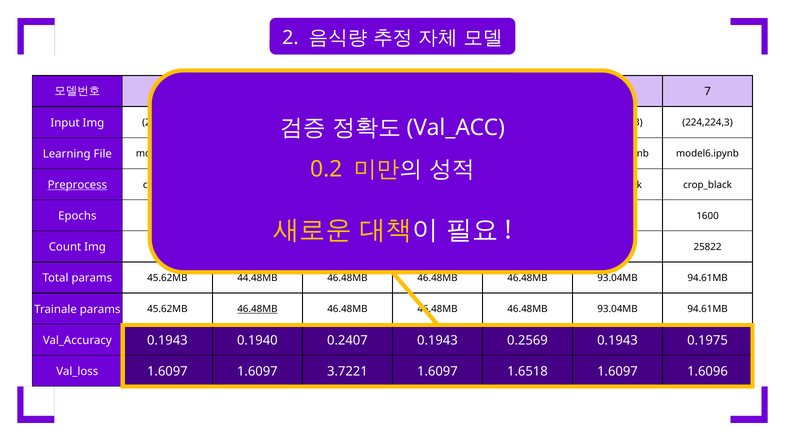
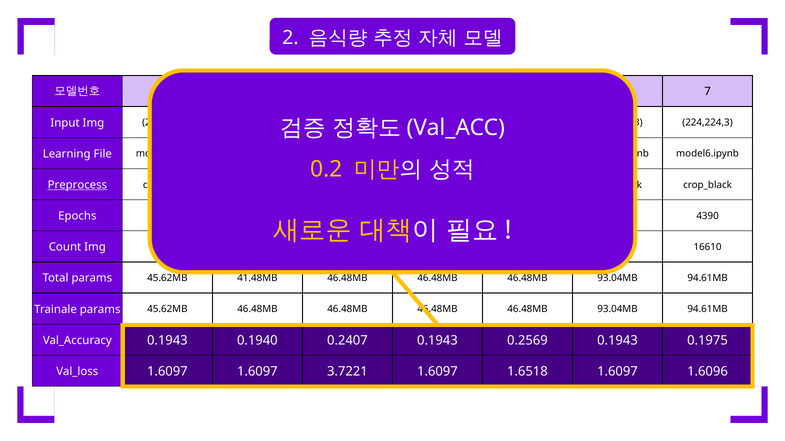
1600: 1600 -> 4390
25822: 25822 -> 16610
44.48MB: 44.48MB -> 41.48MB
46.48MB at (257, 310) underline: present -> none
